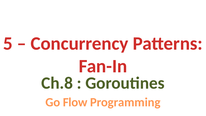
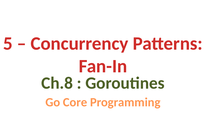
Flow: Flow -> Core
